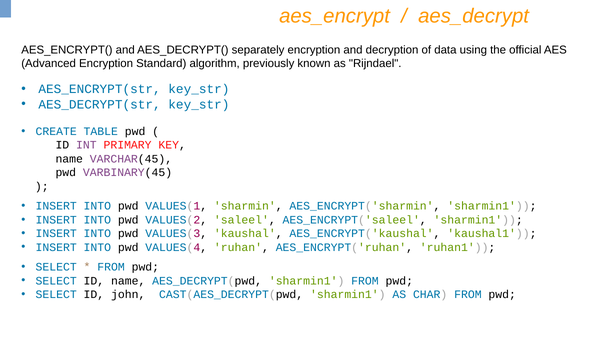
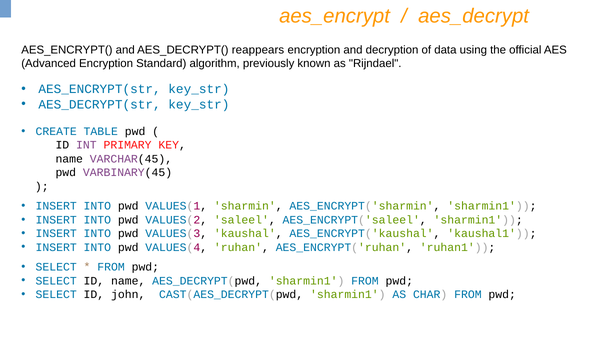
separately: separately -> reappears
